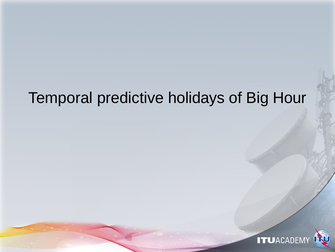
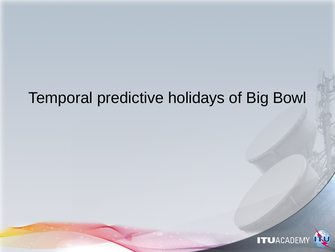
Hour: Hour -> Bowl
